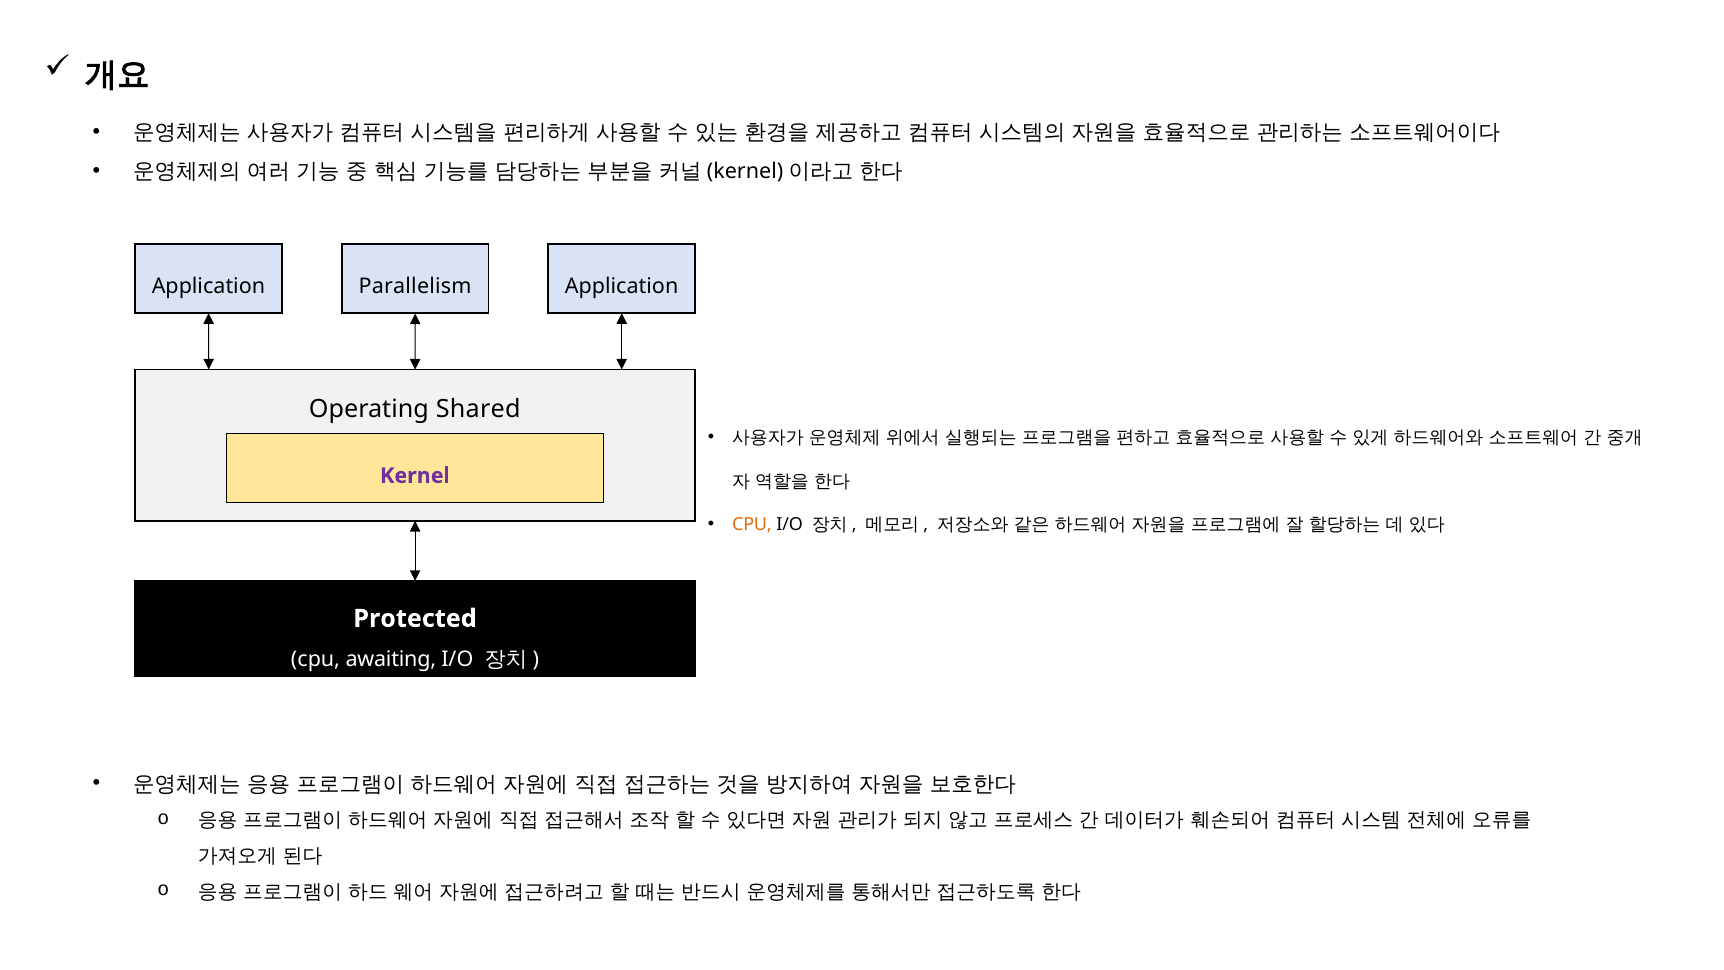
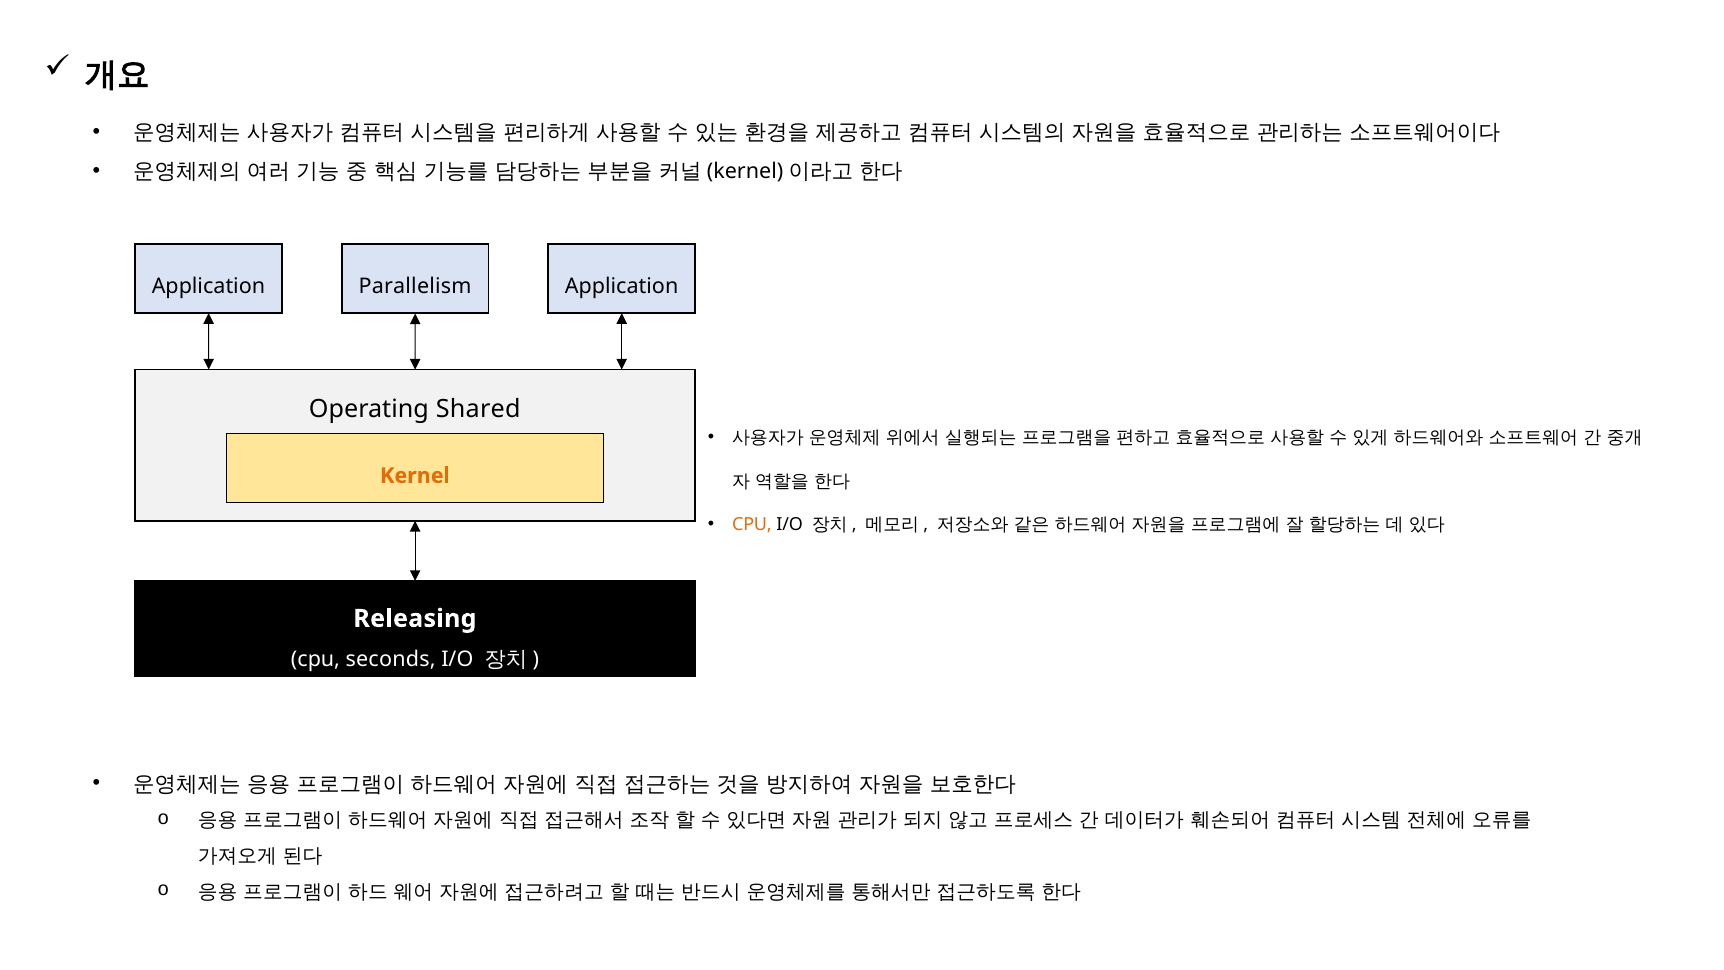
Kernel colour: purple -> orange
Protected: Protected -> Releasing
awaiting: awaiting -> seconds
